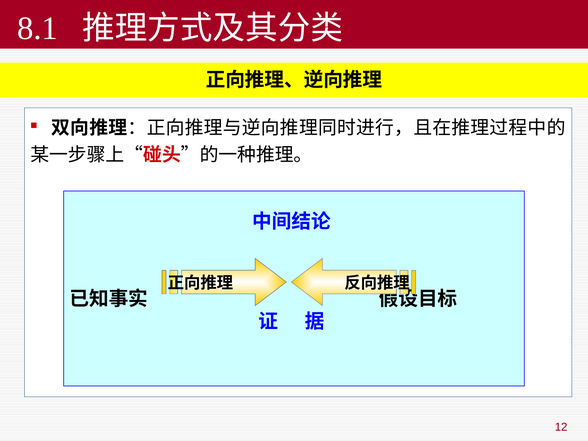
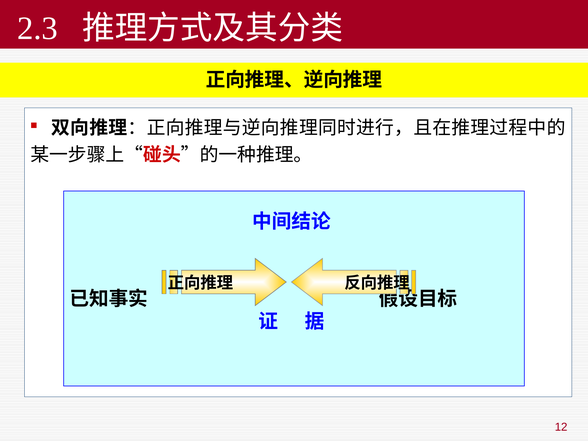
8.1: 8.1 -> 2.3
